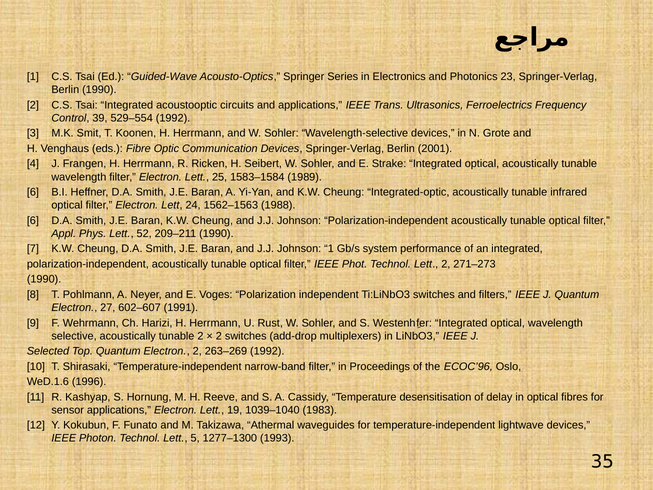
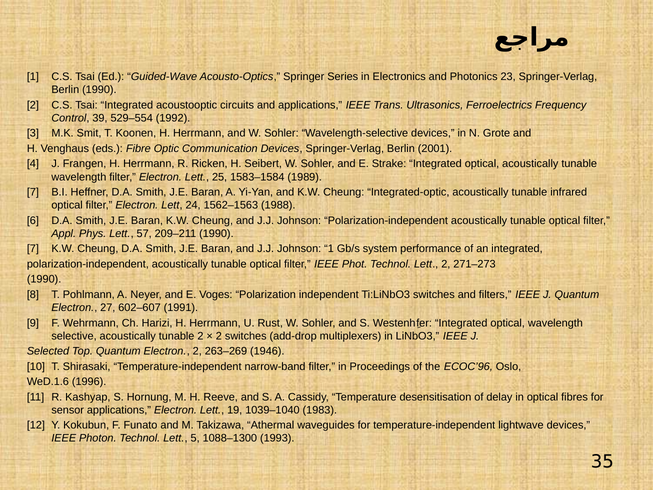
6 at (33, 192): 6 -> 7
52: 52 -> 57
263–269 1992: 1992 -> 1946
1277–1300: 1277–1300 -> 1088–1300
